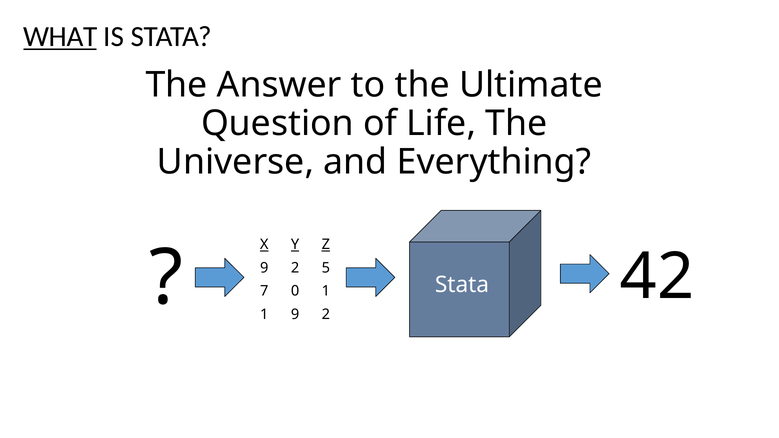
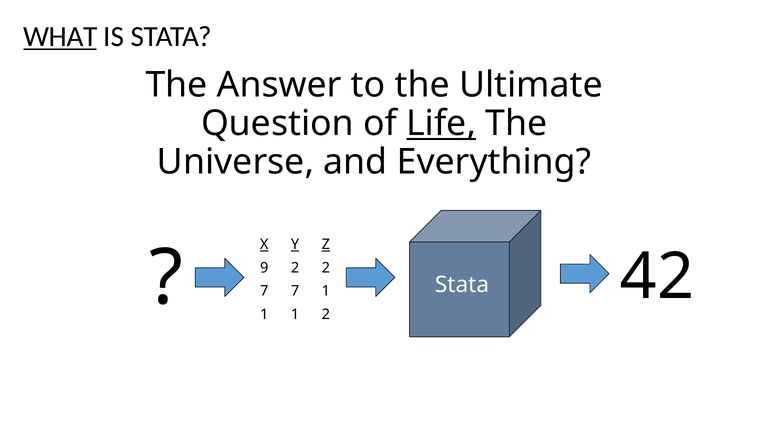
Life underline: none -> present
2 5: 5 -> 2
7 0: 0 -> 7
9 at (295, 315): 9 -> 1
